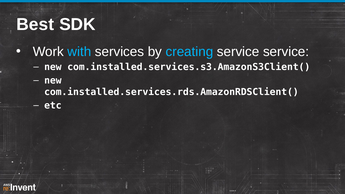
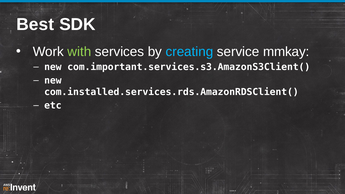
with colour: light blue -> light green
service service: service -> mmkay
com.installed.services.s3.AmazonS3Client(: com.installed.services.s3.AmazonS3Client( -> com.important.services.s3.AmazonS3Client(
